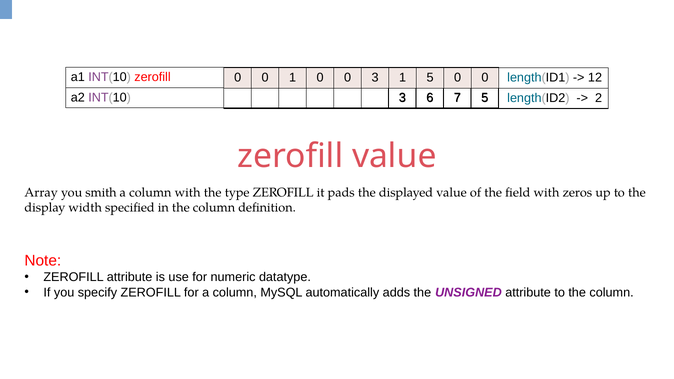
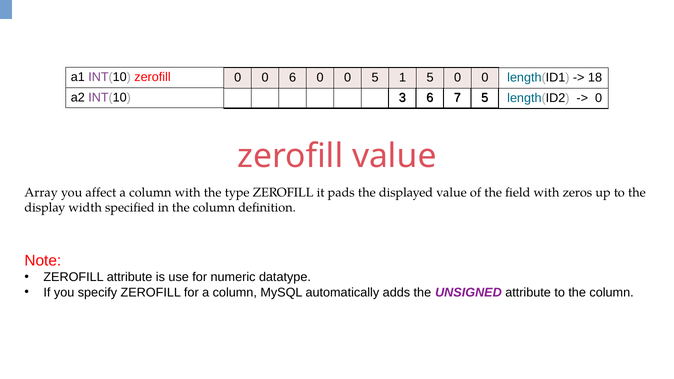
0 1: 1 -> 6
0 3: 3 -> 5
12: 12 -> 18
2 at (599, 98): 2 -> 0
smith: smith -> affect
